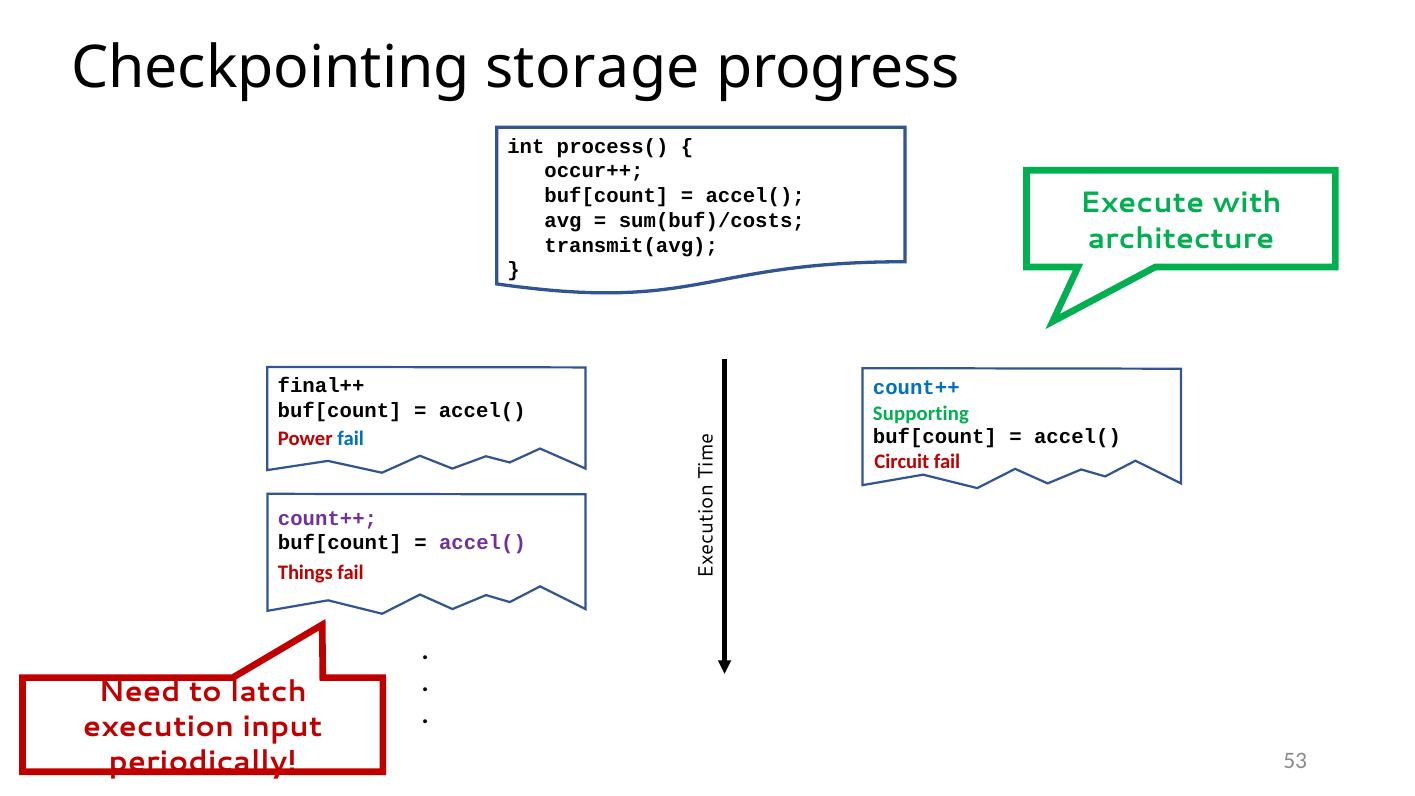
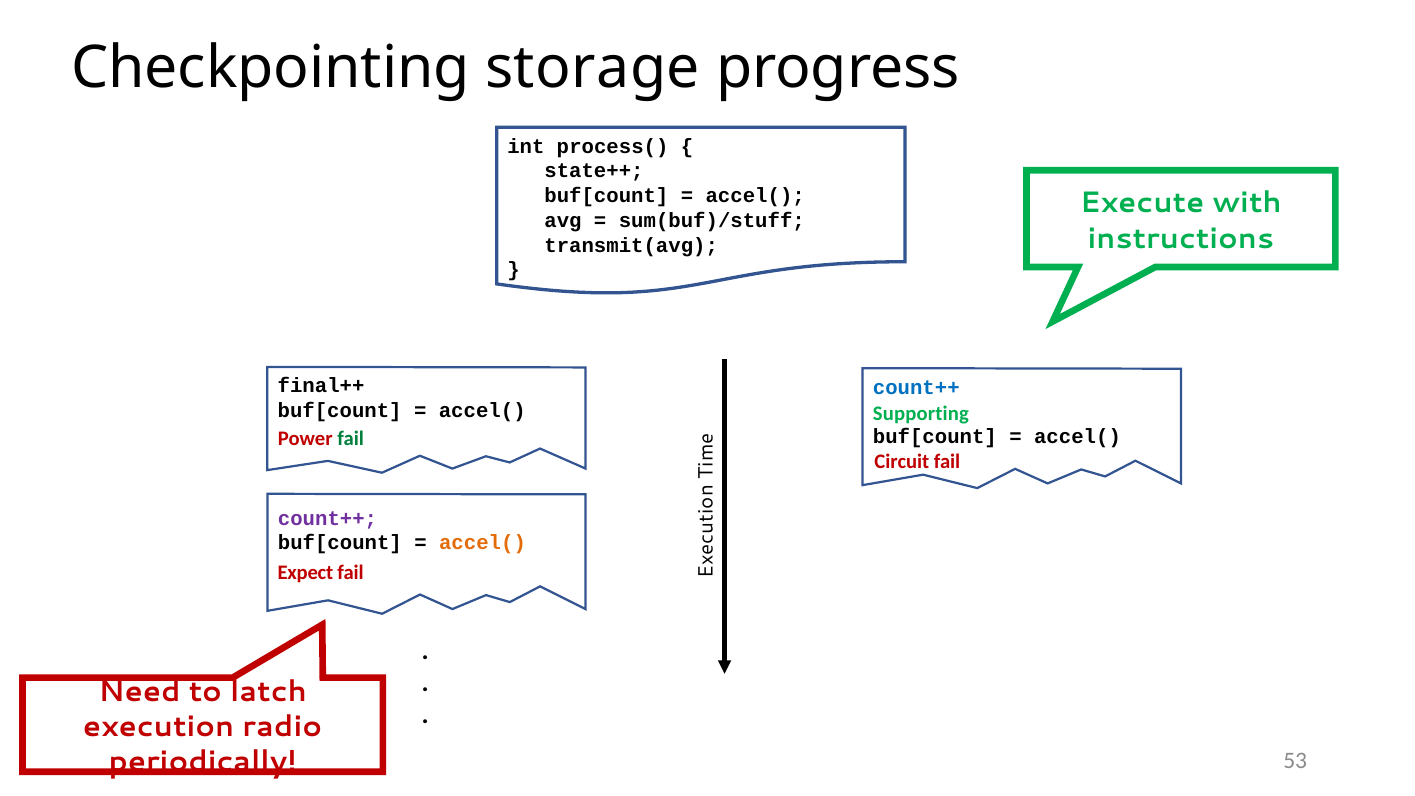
occur++: occur++ -> state++
sum(buf)/costs: sum(buf)/costs -> sum(buf)/stuff
architecture: architecture -> instructions
fail at (351, 438) colour: blue -> green
accel( at (483, 543) colour: purple -> orange
Things: Things -> Expect
input: input -> radio
